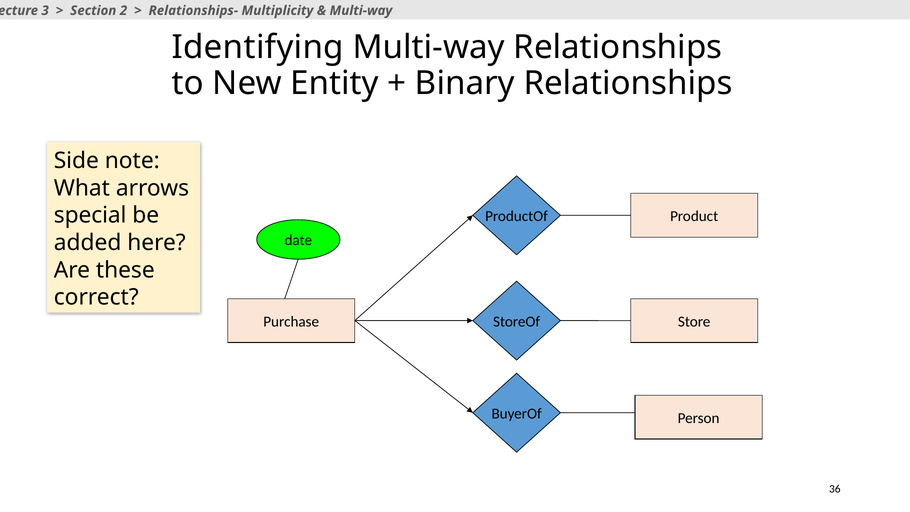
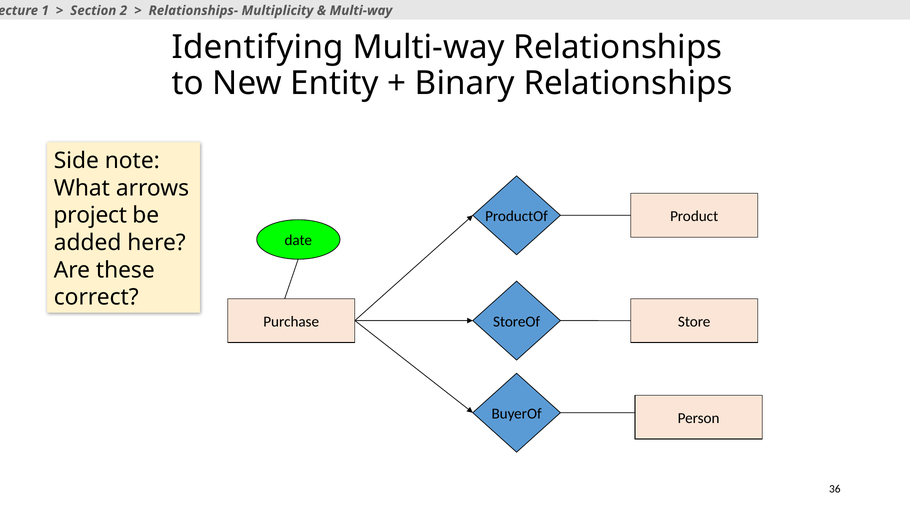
3: 3 -> 1
special: special -> project
